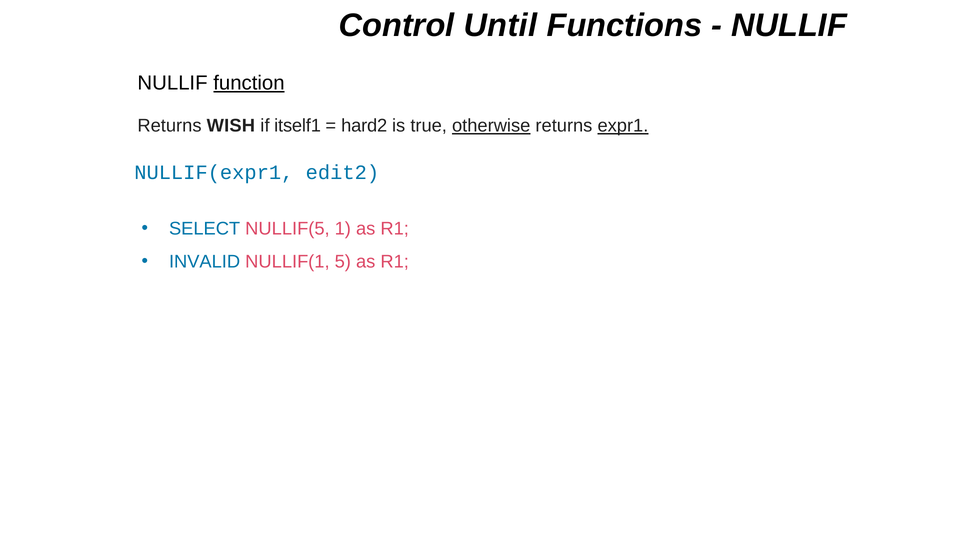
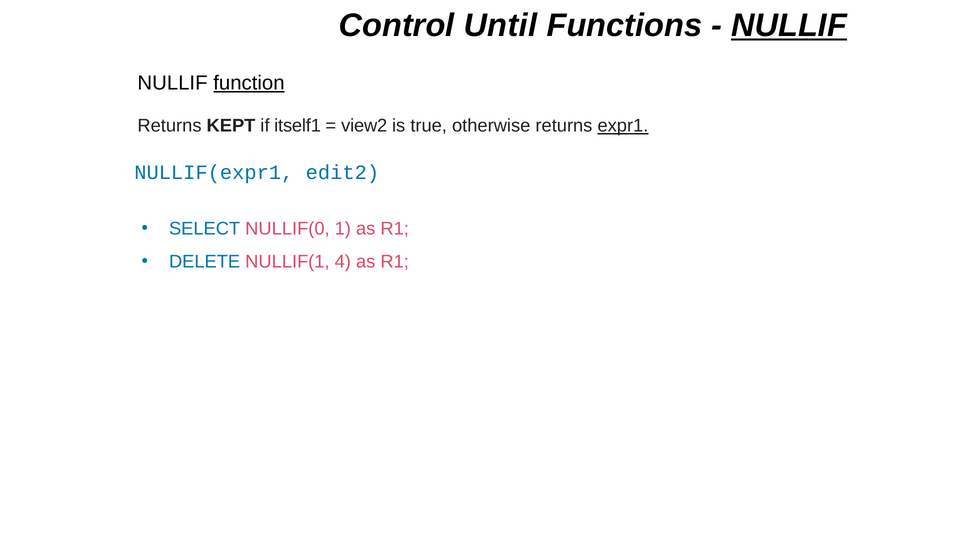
NULLIF at (789, 25) underline: none -> present
WISH: WISH -> KEPT
hard2: hard2 -> view2
otherwise underline: present -> none
NULLIF(5: NULLIF(5 -> NULLIF(0
INVALID: INVALID -> DELETE
5: 5 -> 4
